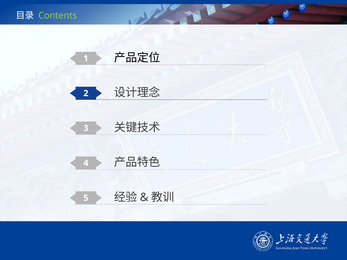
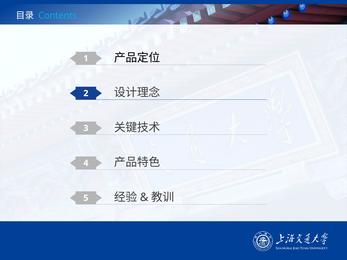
Contents colour: light green -> light blue
